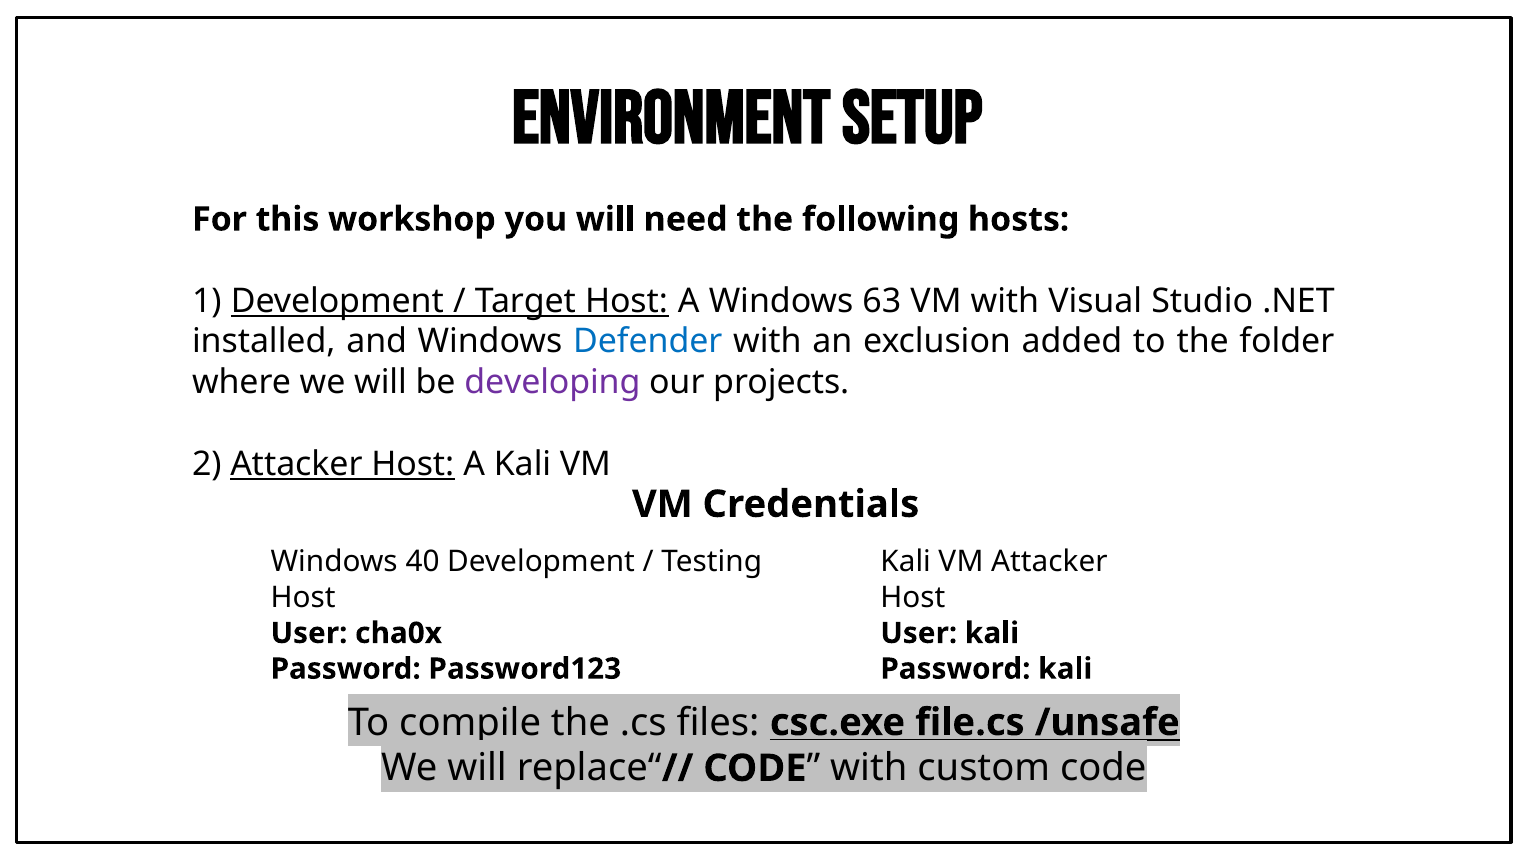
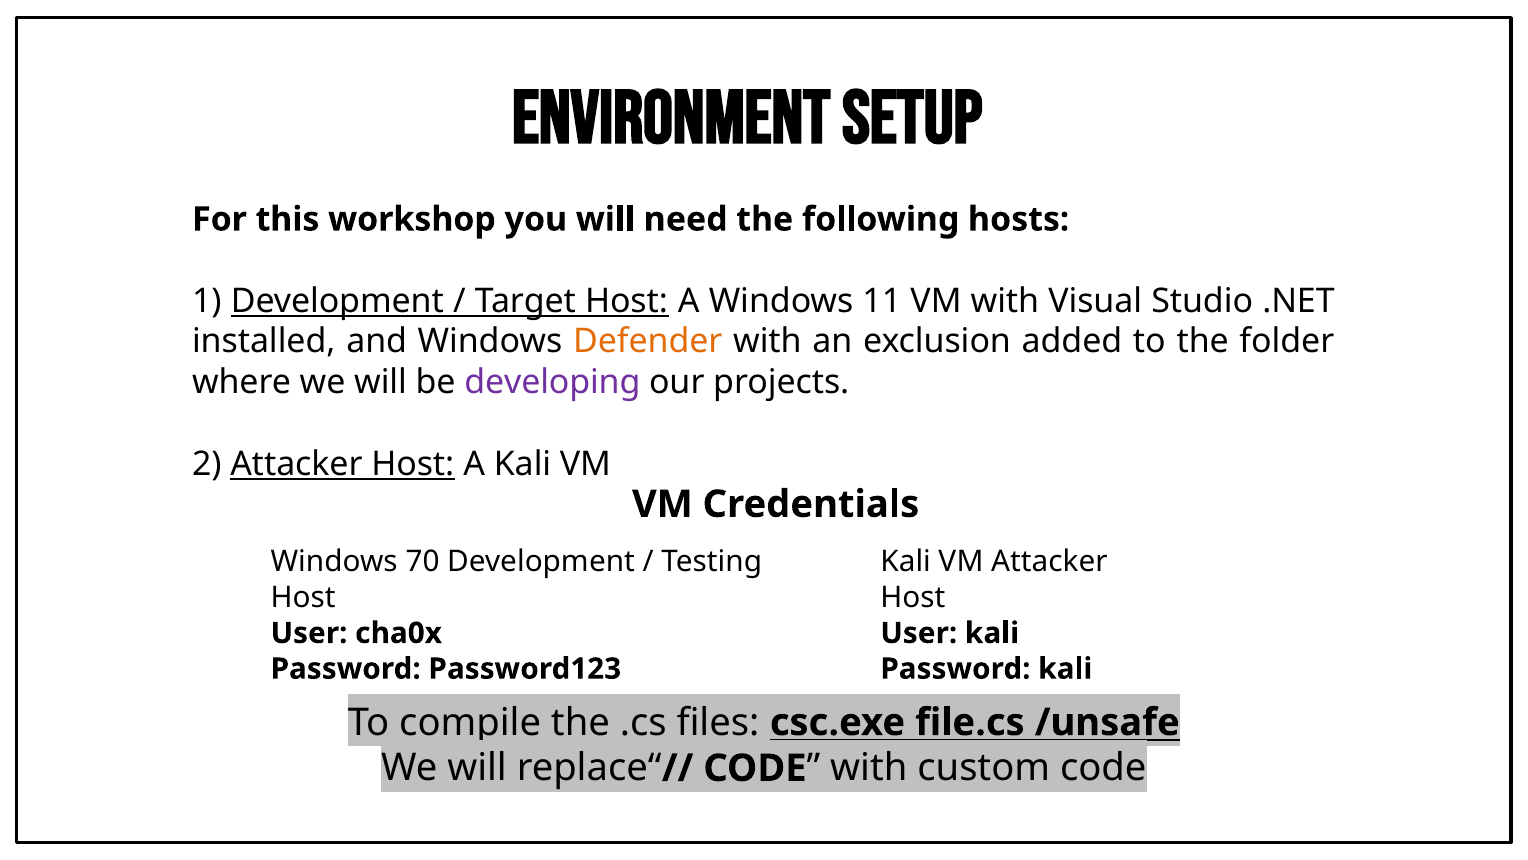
63: 63 -> 11
Defender colour: blue -> orange
40: 40 -> 70
